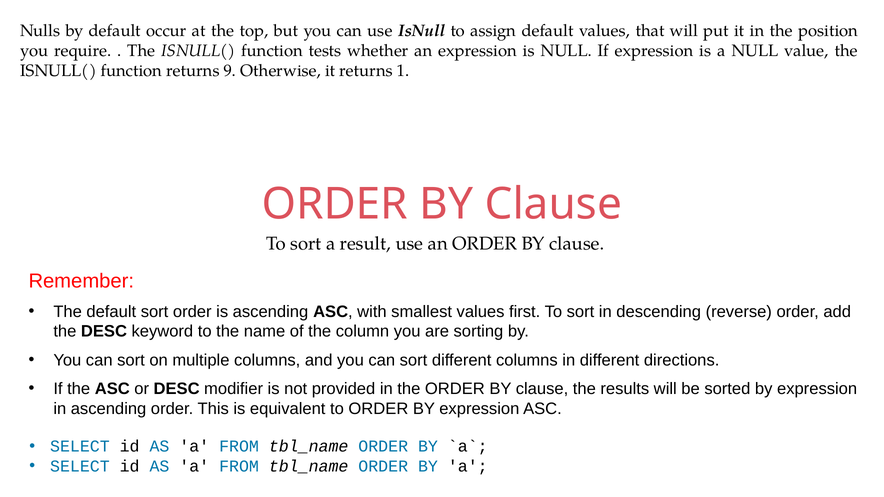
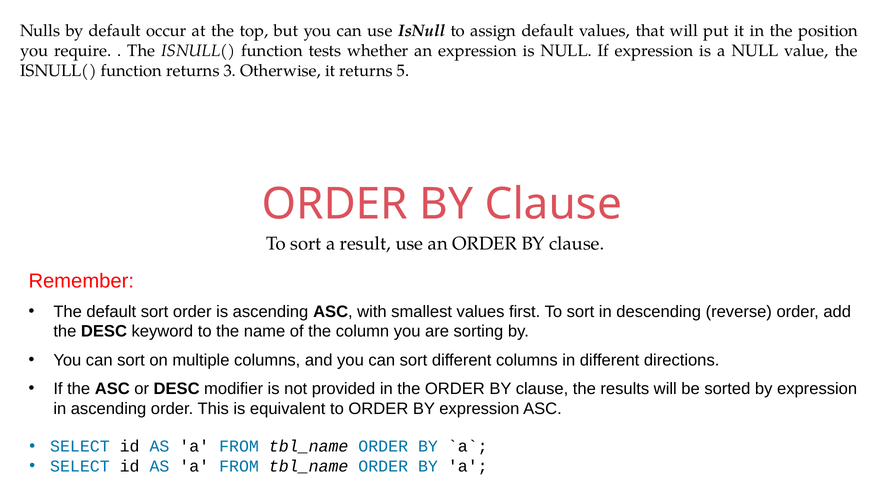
9: 9 -> 3
1: 1 -> 5
